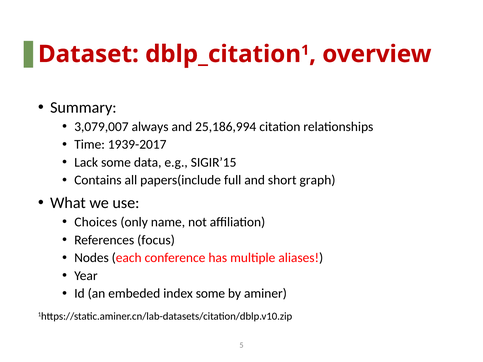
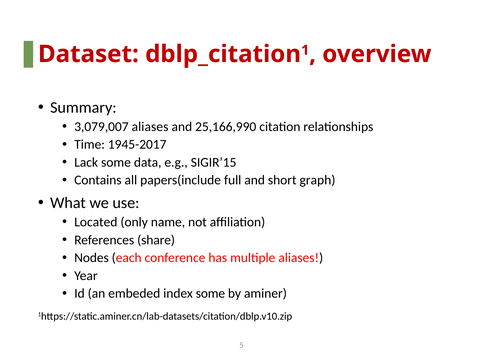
3,079,007 always: always -> aliases
25,186,994: 25,186,994 -> 25,166,990
1939-2017: 1939-2017 -> 1945-2017
Choices: Choices -> Located
focus: focus -> share
